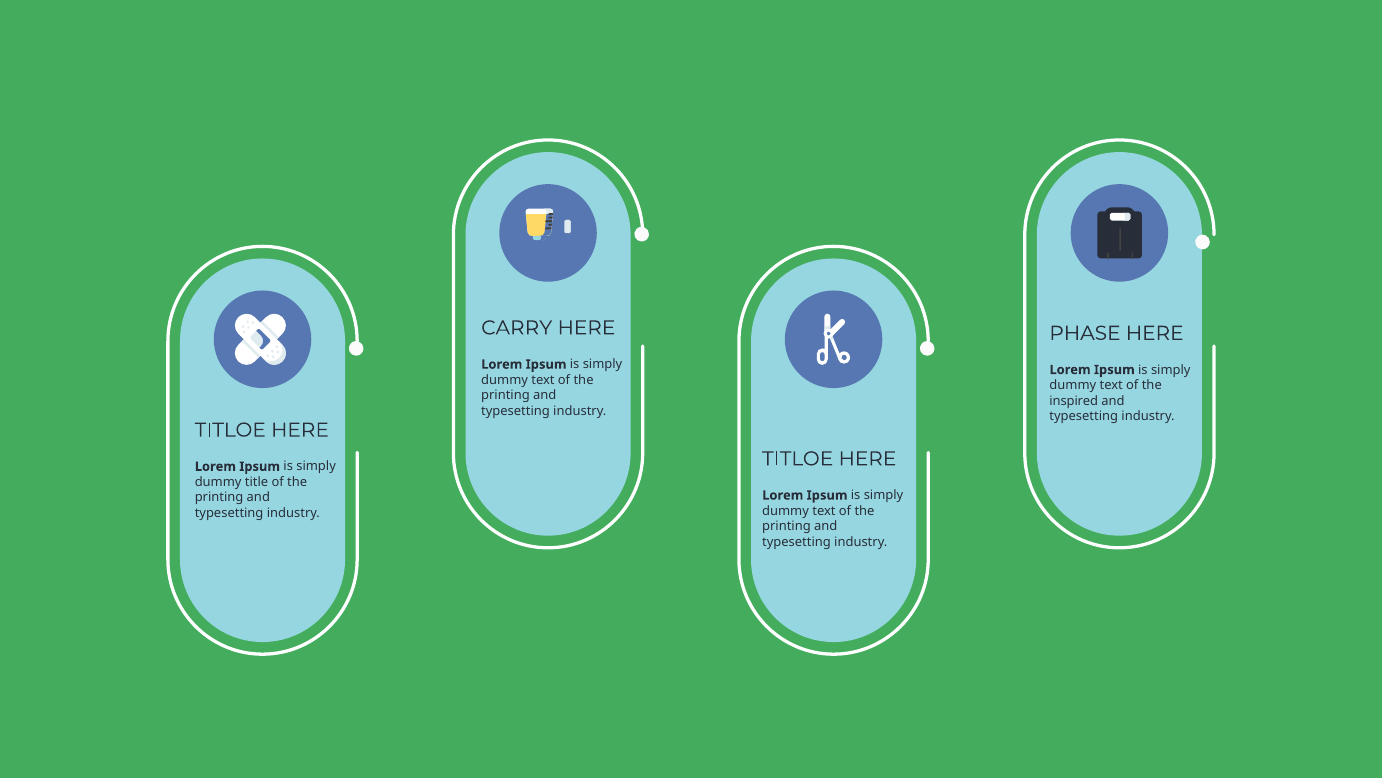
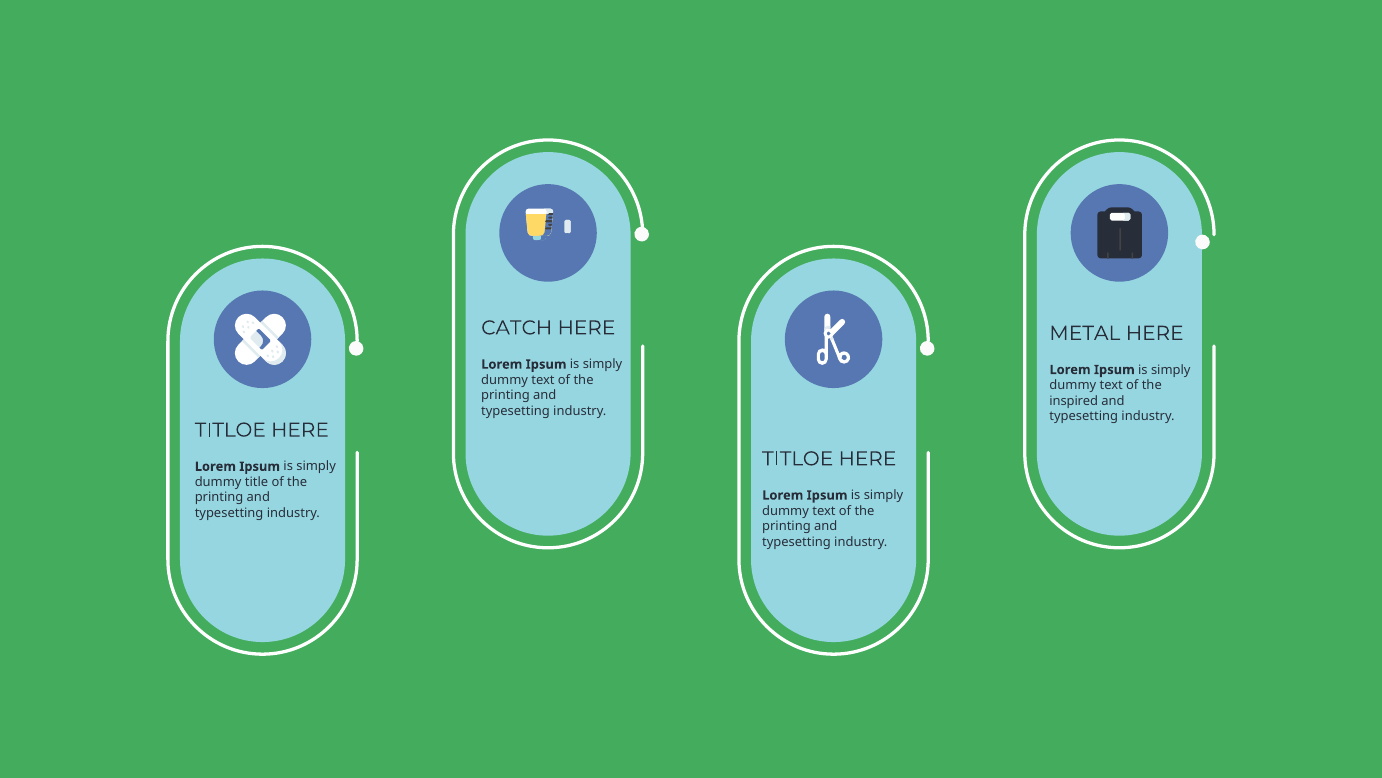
CARRY: CARRY -> CATCH
PHASE: PHASE -> METAL
